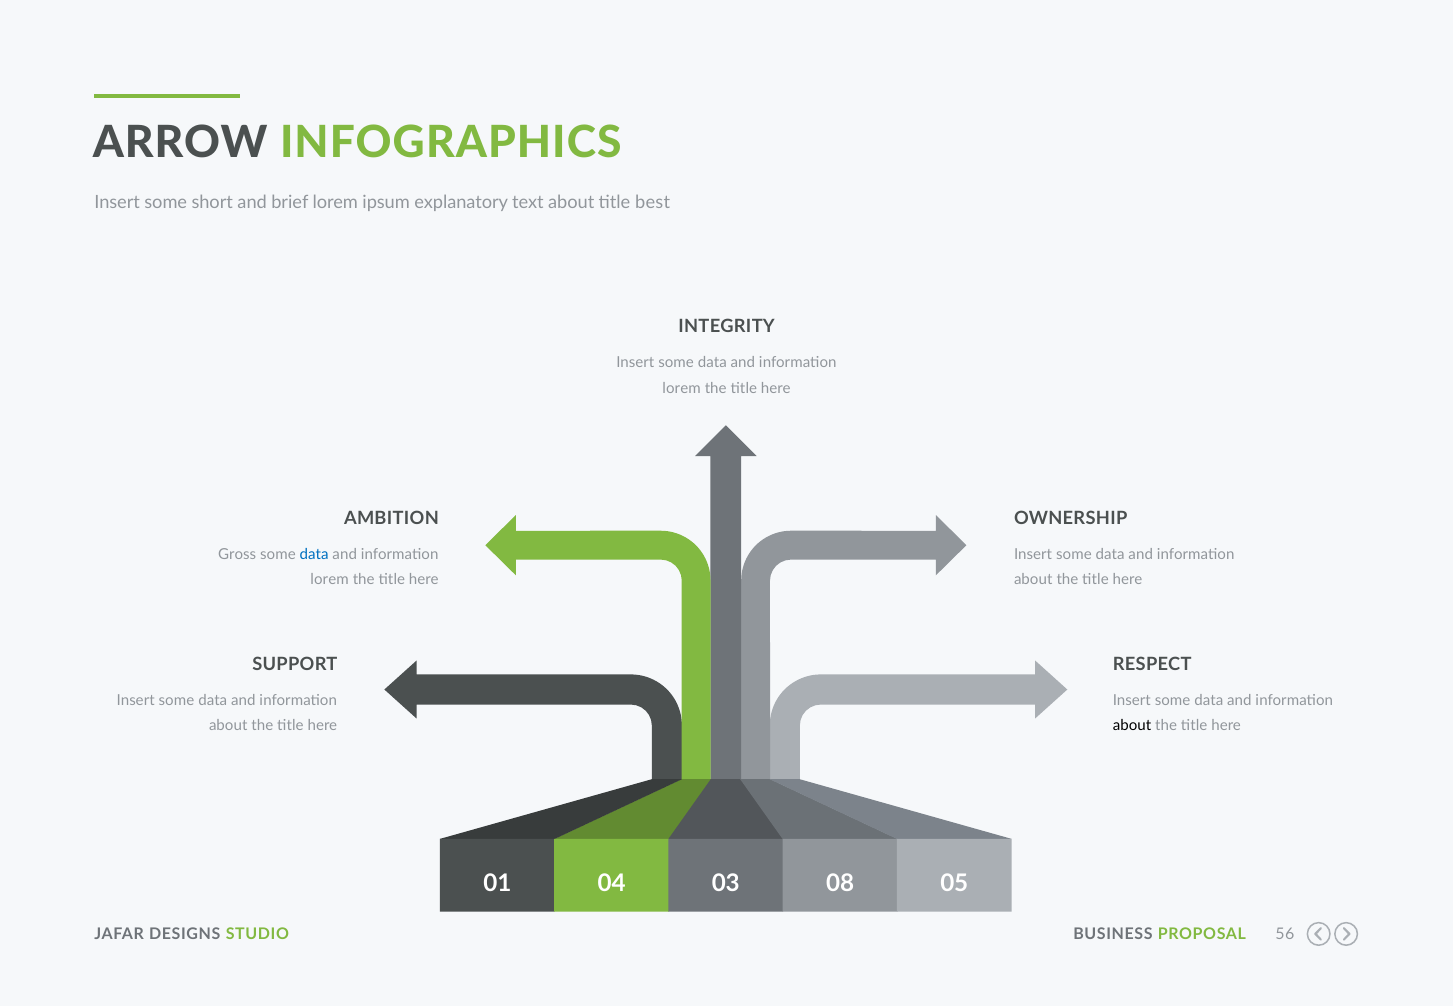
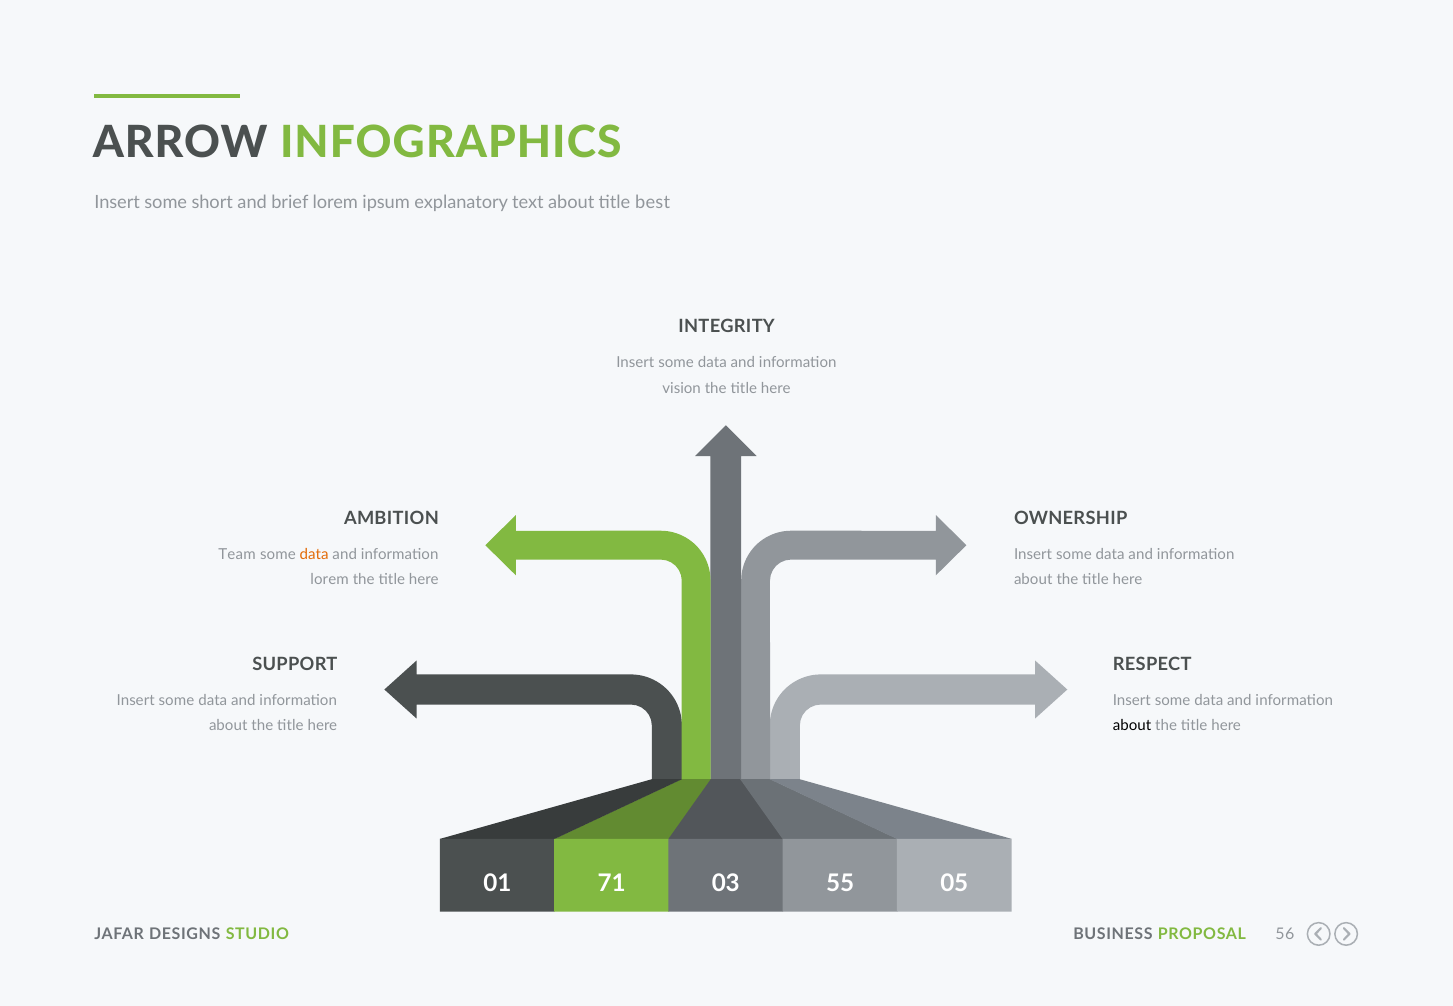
lorem at (682, 388): lorem -> vision
Gross: Gross -> Team
data at (314, 554) colour: blue -> orange
04: 04 -> 71
08: 08 -> 55
